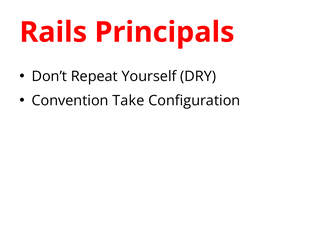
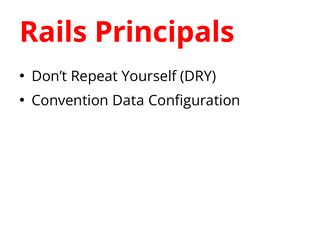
Take: Take -> Data
